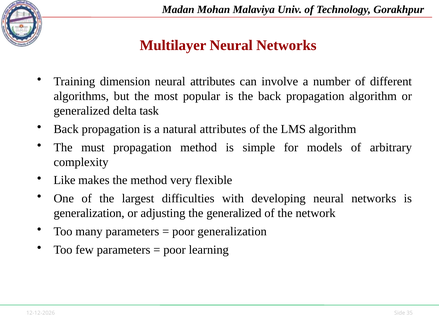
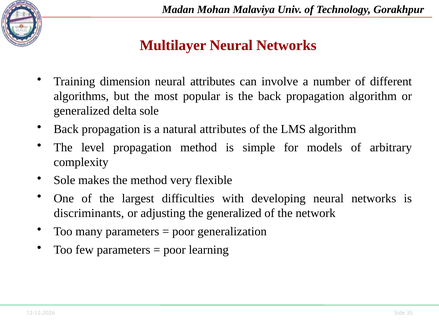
delta task: task -> sole
must: must -> level
Like at (64, 180): Like -> Sole
generalization at (89, 213): generalization -> discriminants
